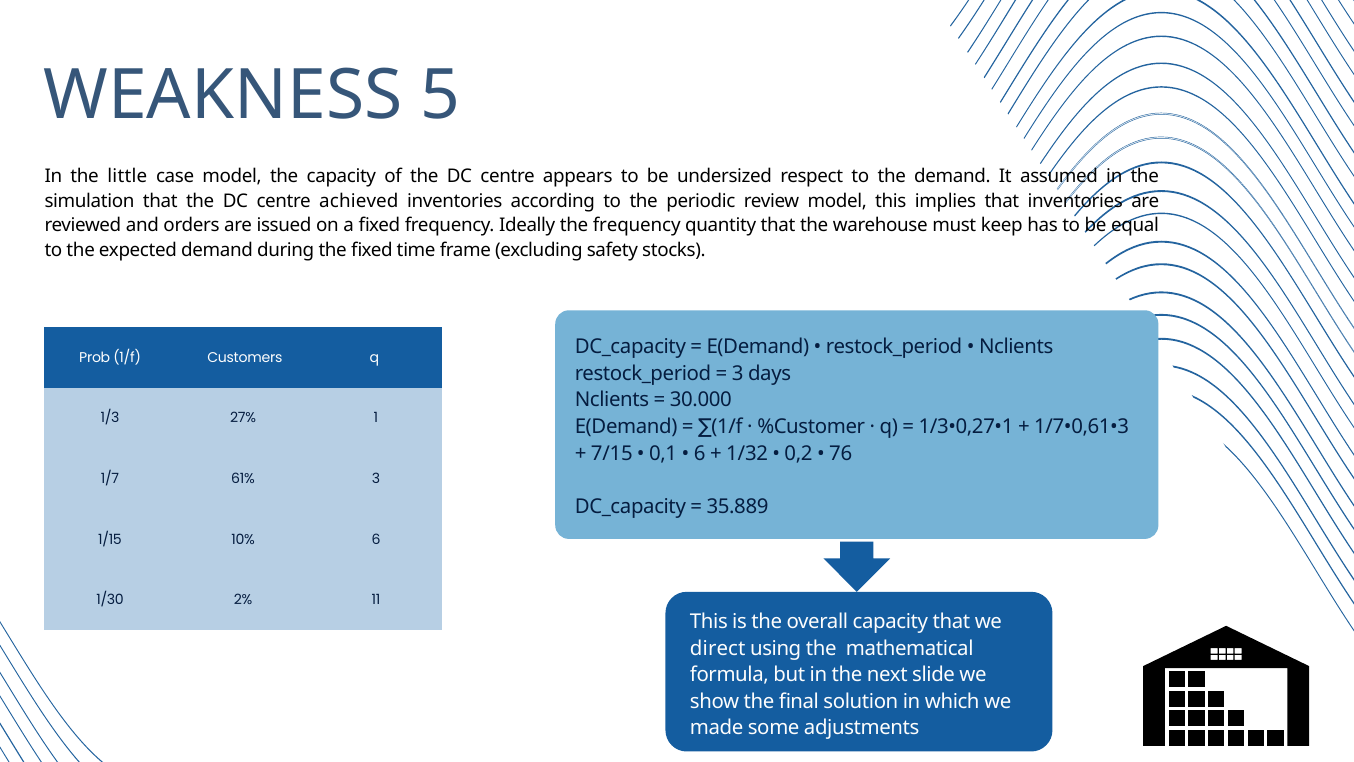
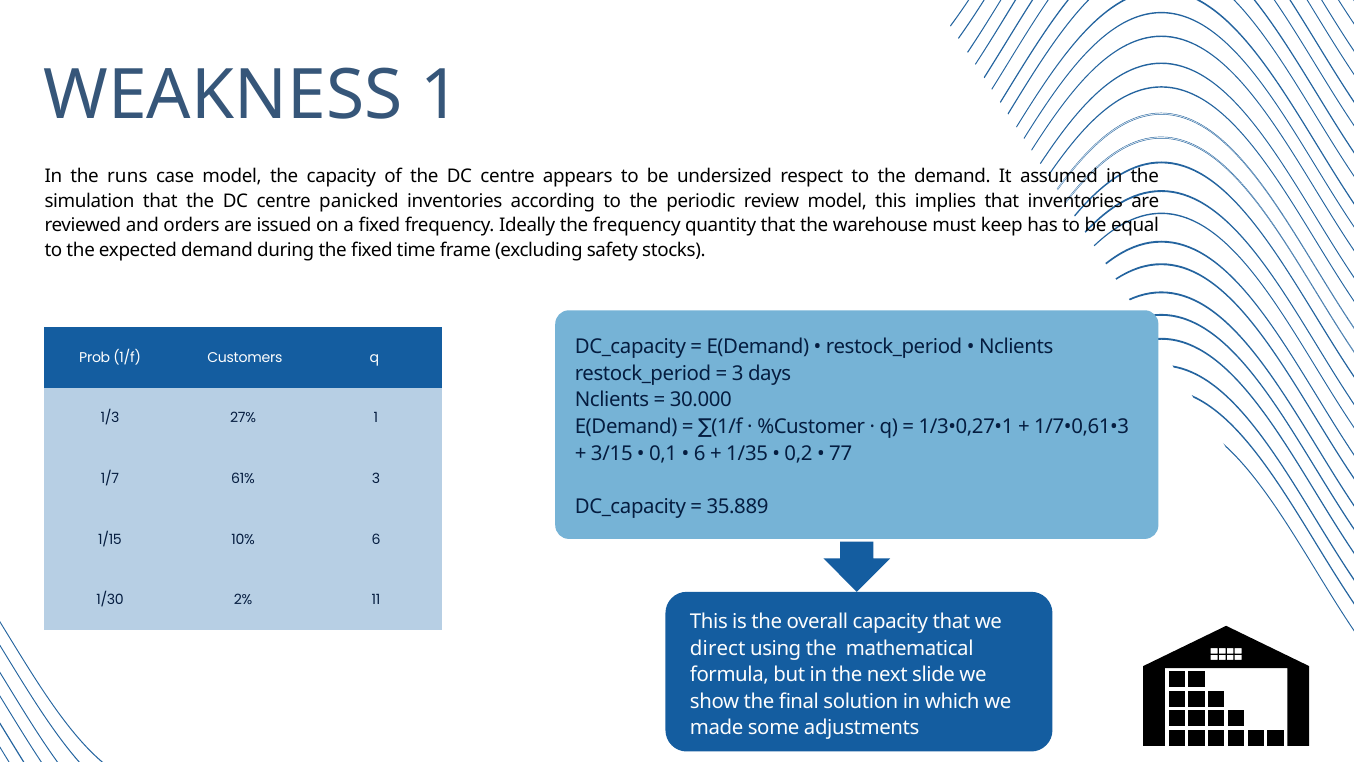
WEAKNESS 5: 5 -> 1
little: little -> runs
achieved: achieved -> panicked
7/15: 7/15 -> 3/15
1/32: 1/32 -> 1/35
76: 76 -> 77
